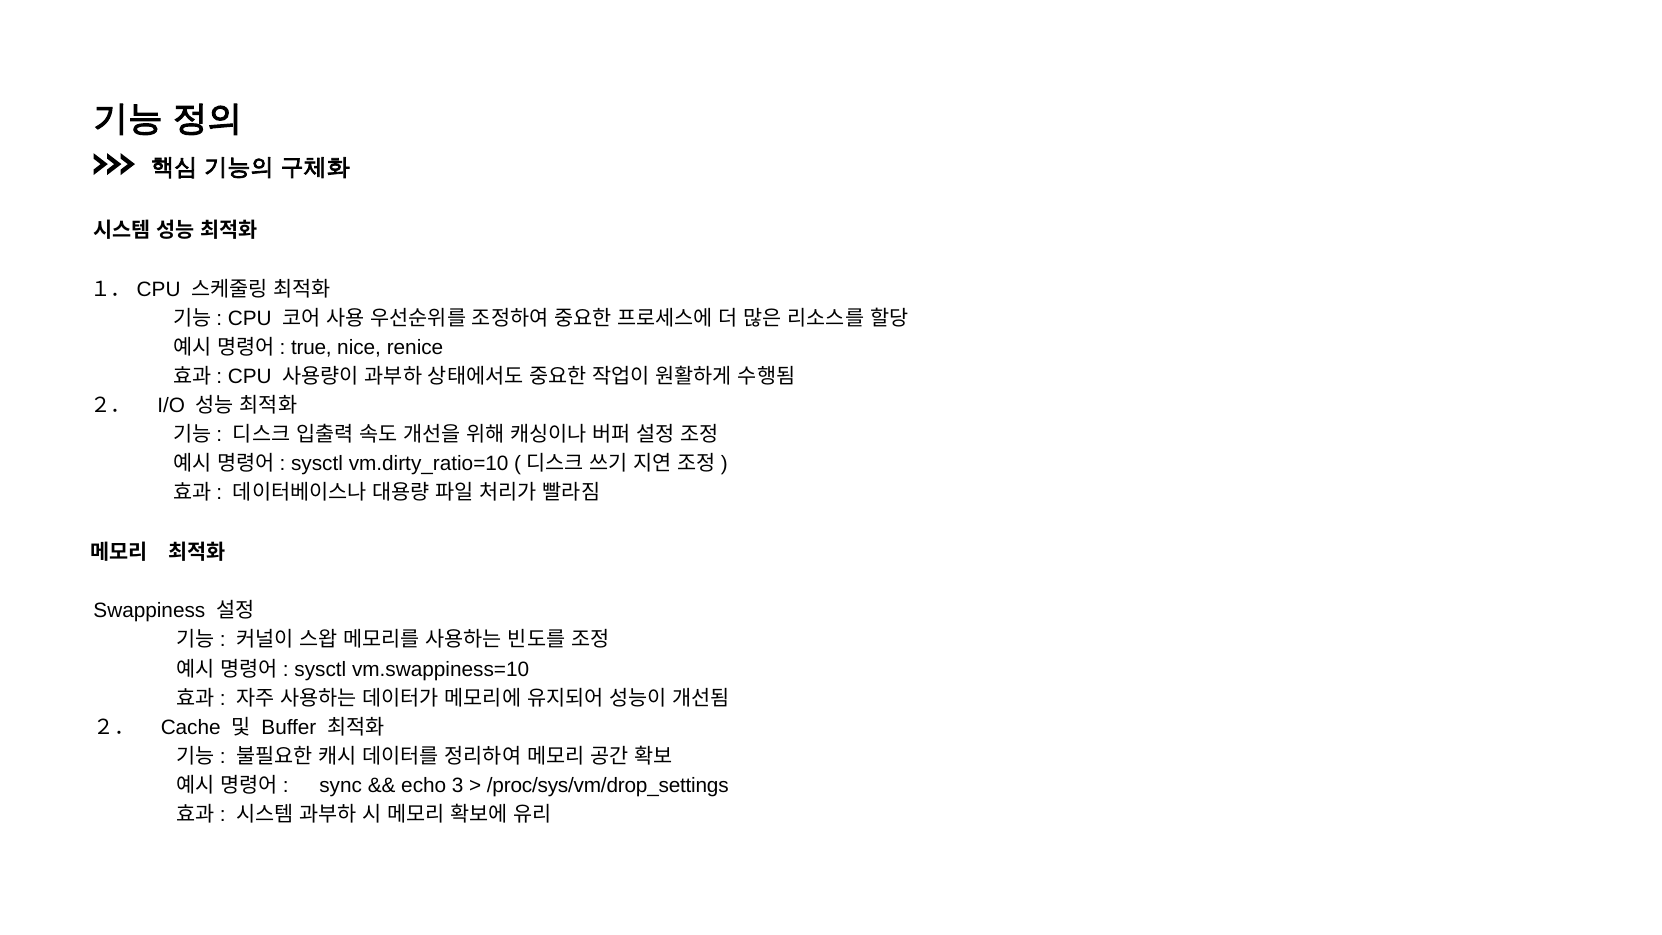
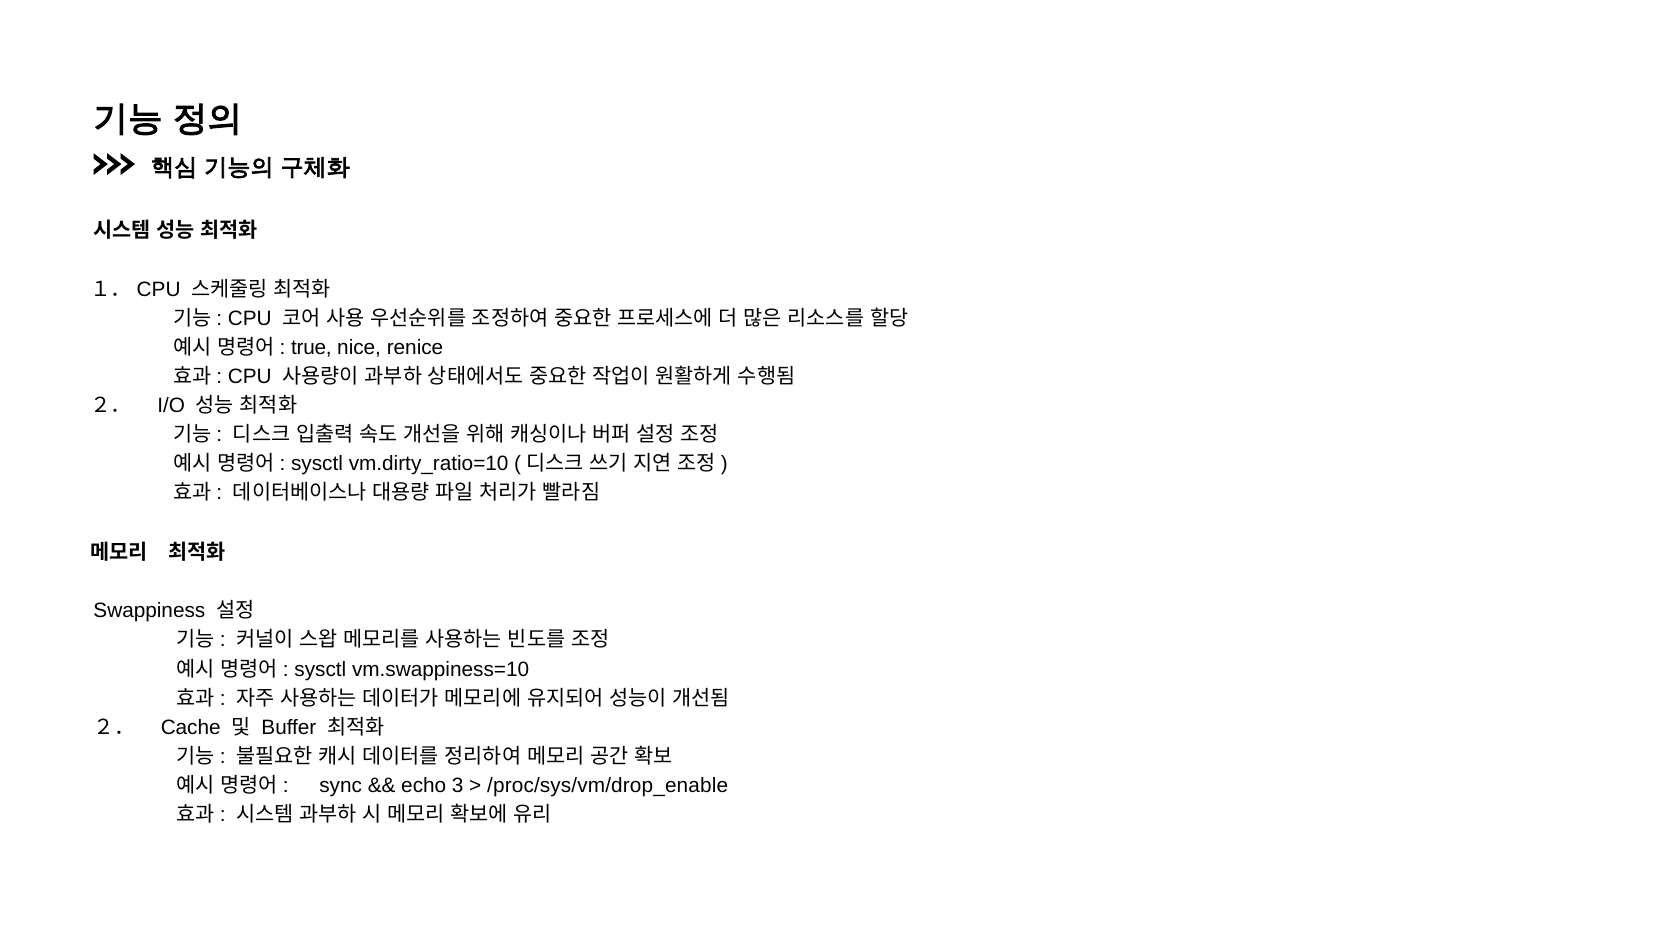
/proc/sys/vm/drop_settings: /proc/sys/vm/drop_settings -> /proc/sys/vm/drop_enable
